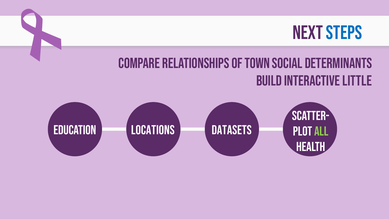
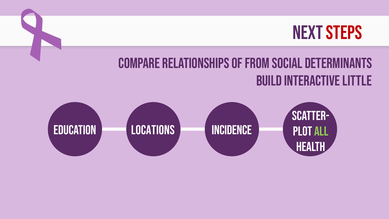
STEPS colour: blue -> red
town: town -> from
DATASETS: DATASETS -> INCIDENCE
